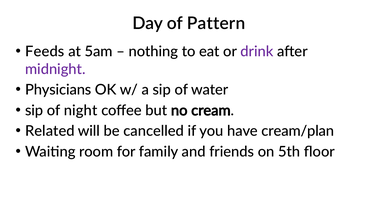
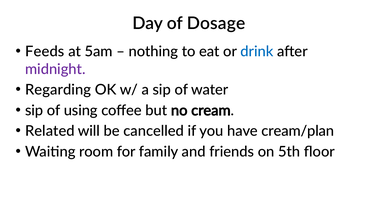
Pattern: Pattern -> Dosage
drink colour: purple -> blue
Physicians: Physicians -> Regarding
night: night -> using
